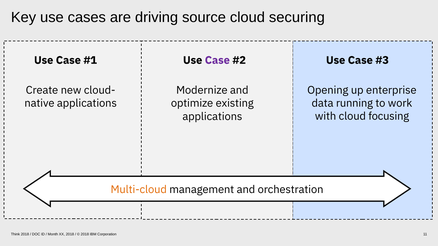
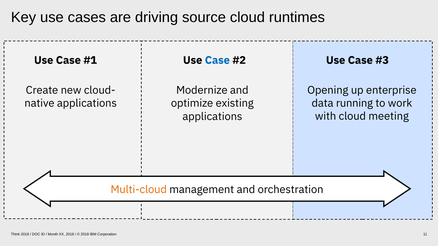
securing: securing -> runtimes
Case at (217, 60) colour: purple -> blue
focusing: focusing -> meeting
